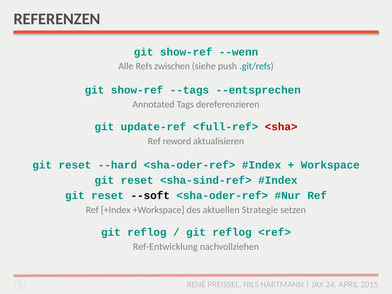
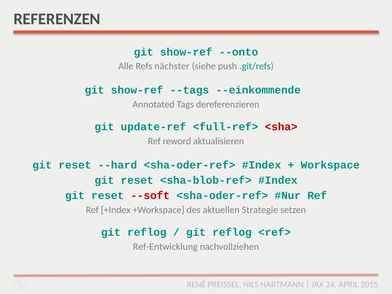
--wenn: --wenn -> --onto
zwischen: zwischen -> nächster
--entsprechen: --entsprechen -> --einkommende
<sha-sind-ref>: <sha-sind-ref> -> <sha-blob-ref>
--soft colour: black -> red
